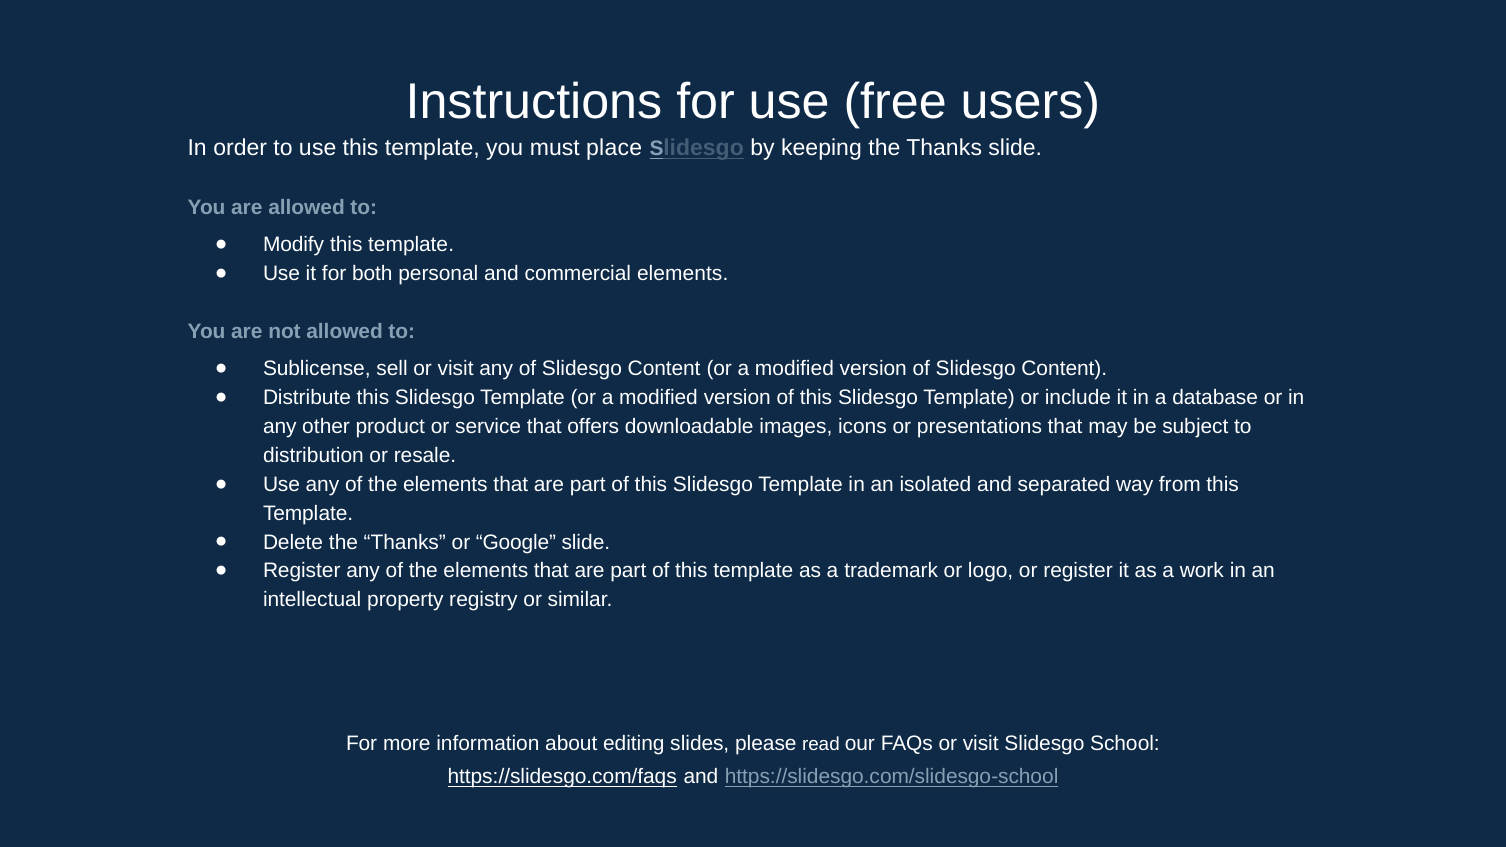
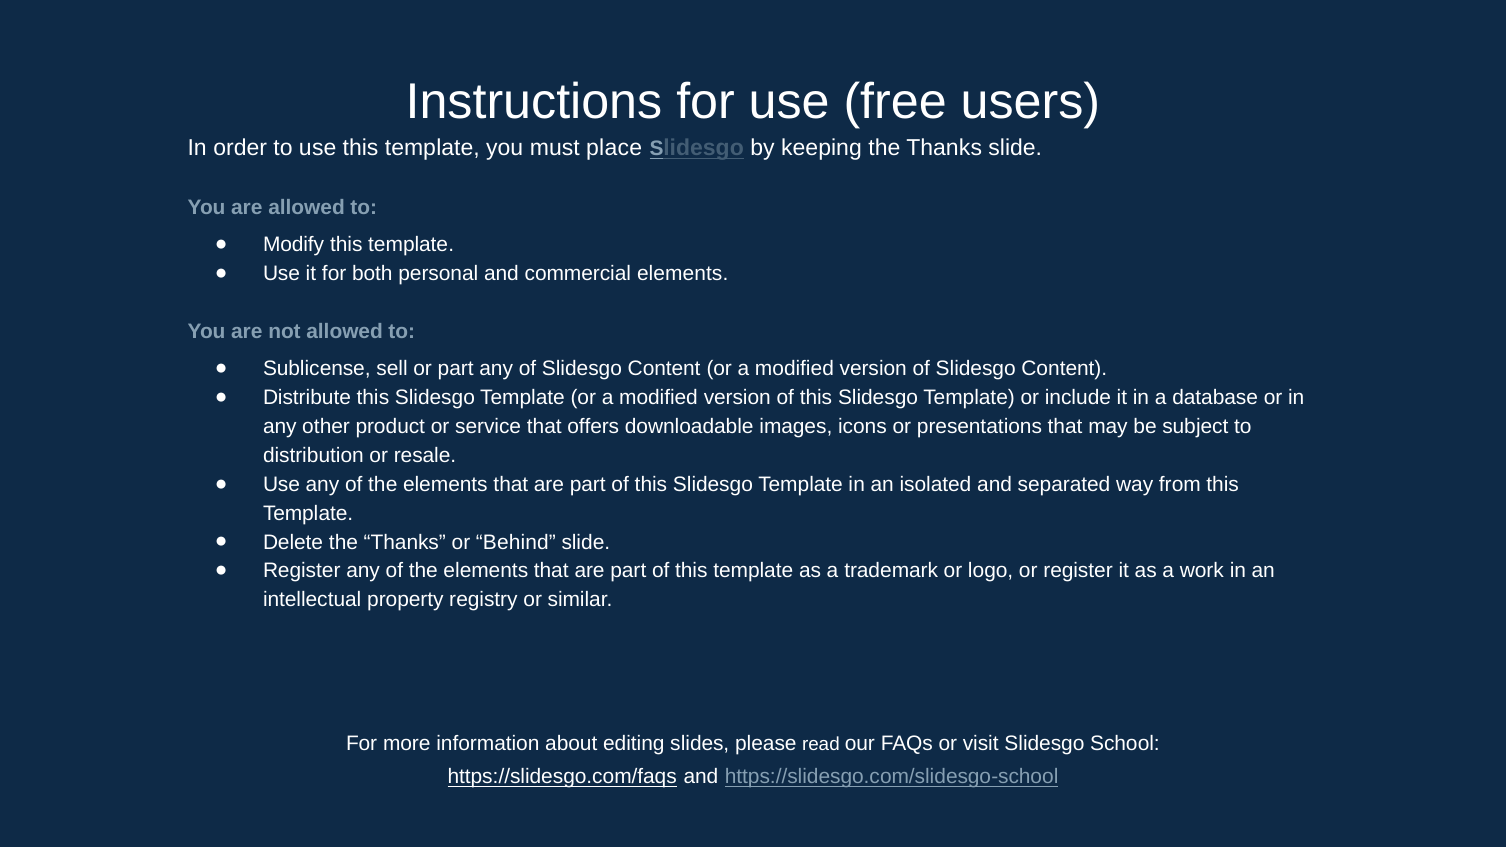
sell or visit: visit -> part
Google: Google -> Behind
